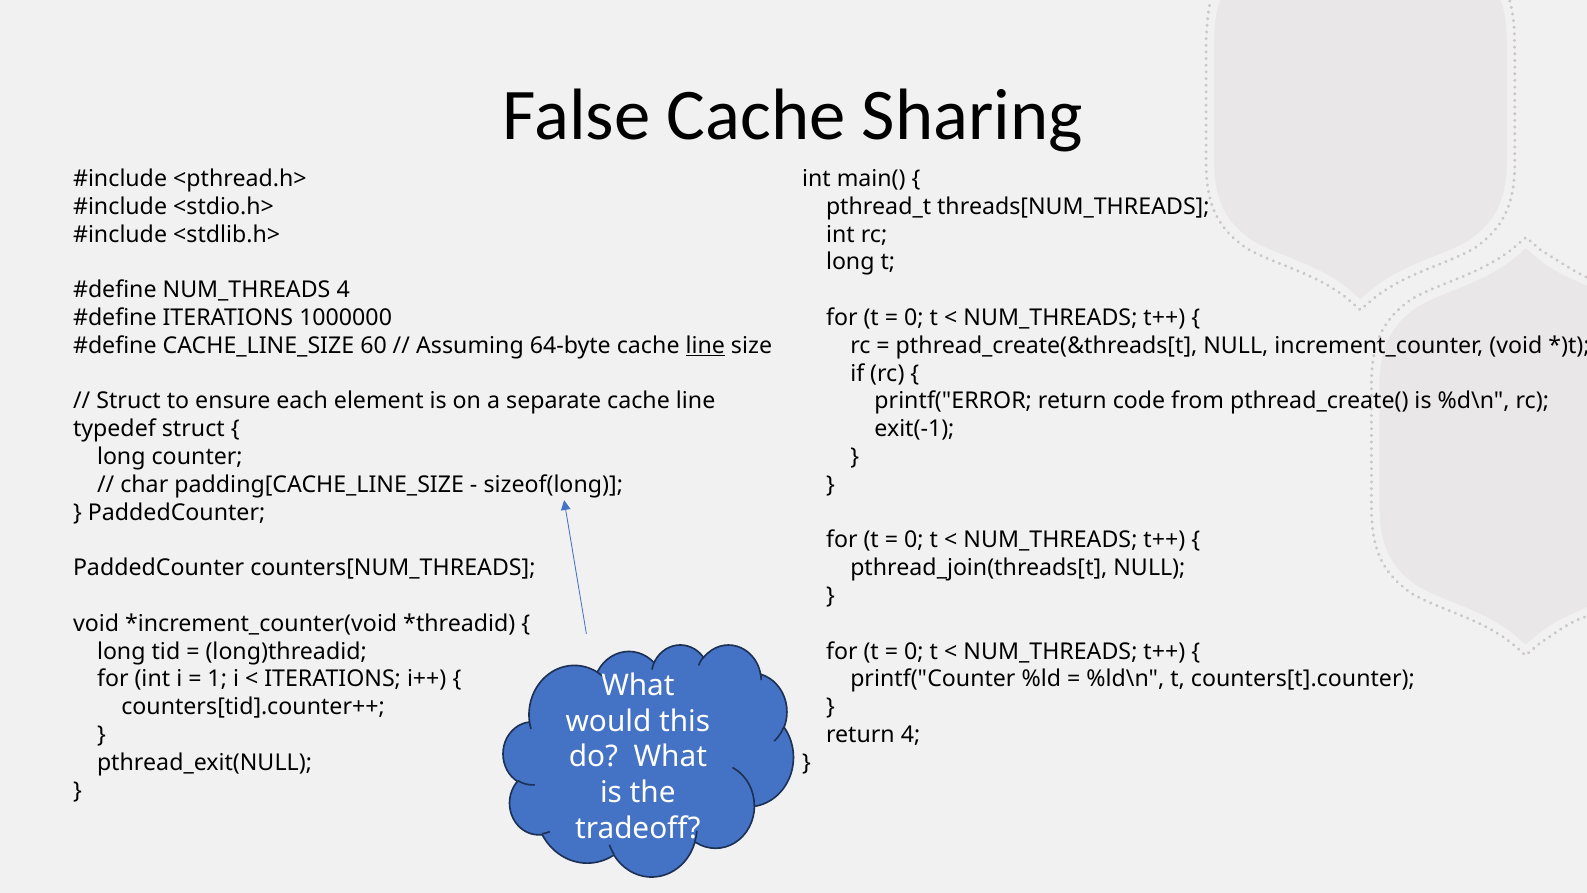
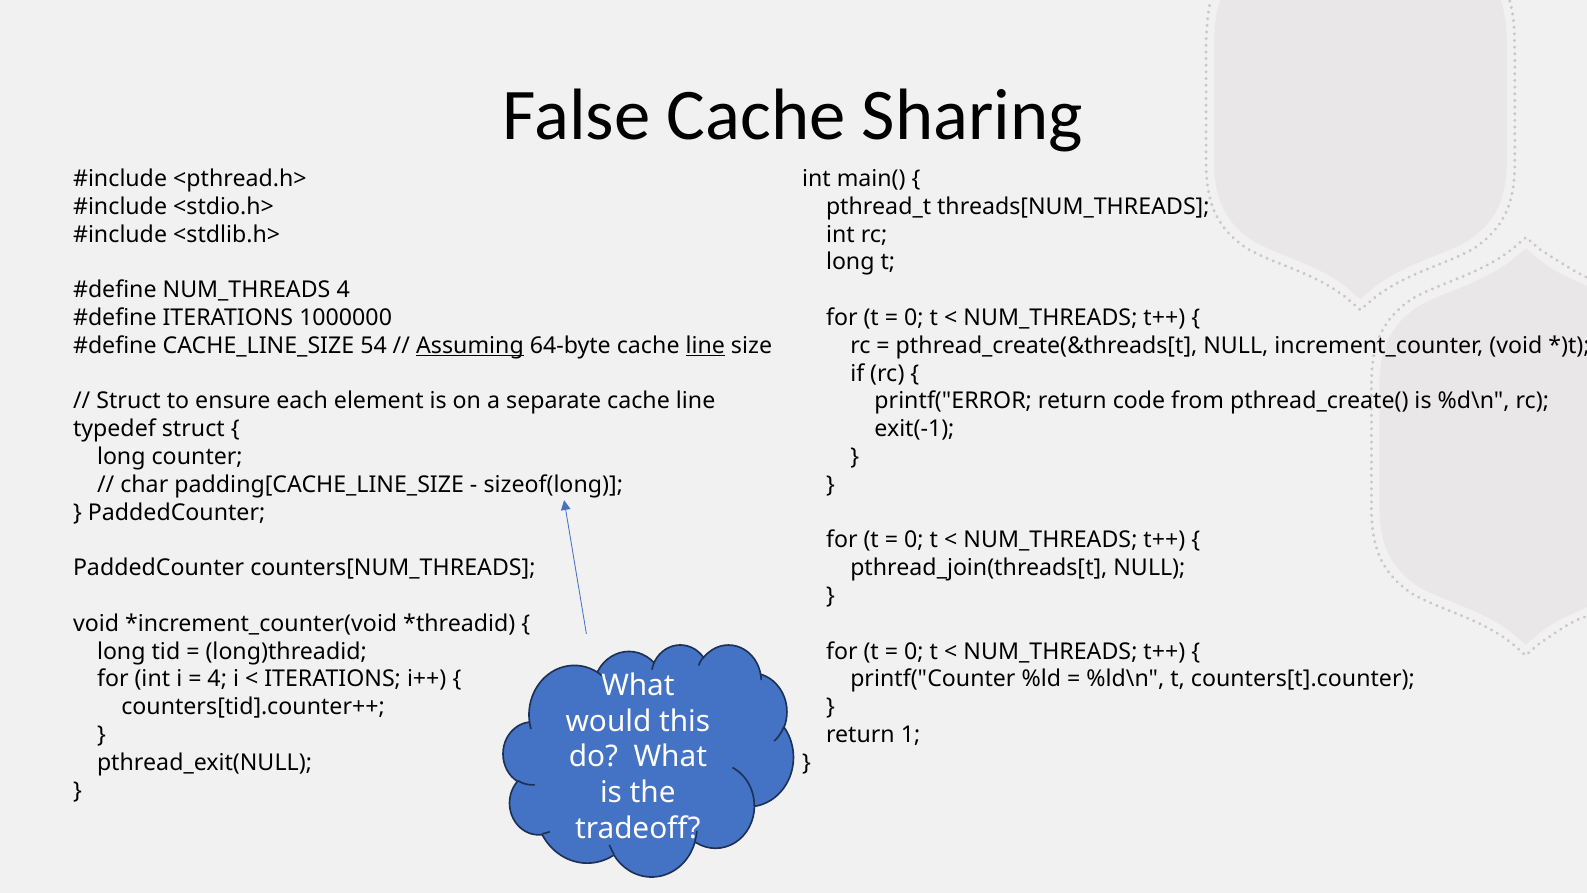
60: 60 -> 54
Assuming underline: none -> present
1 at (217, 679): 1 -> 4
return 4: 4 -> 1
